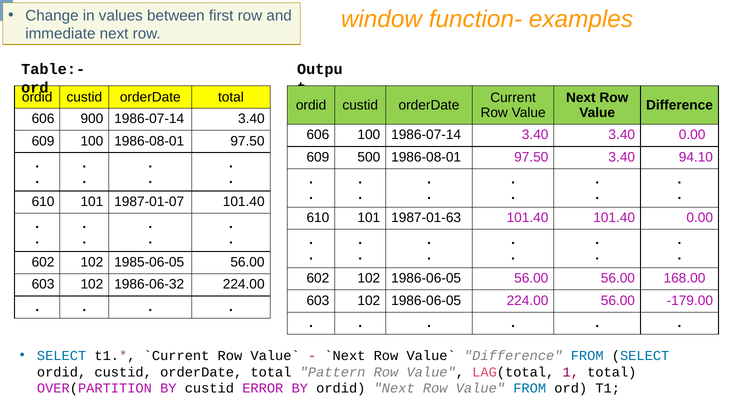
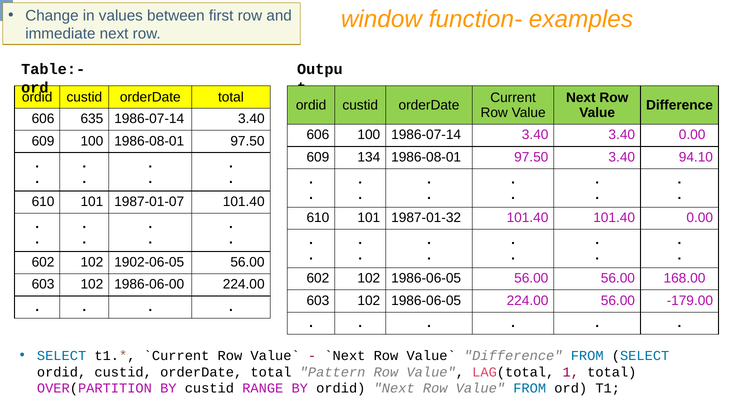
900: 900 -> 635
500: 500 -> 134
1987-01-63: 1987-01-63 -> 1987-01-32
1985-06-05: 1985-06-05 -> 1902-06-05
1986-06-32: 1986-06-32 -> 1986-06-00
ERROR: ERROR -> RANGE
